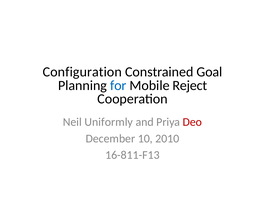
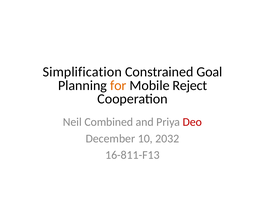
Configuration: Configuration -> Simplification
for colour: blue -> orange
Uniformly: Uniformly -> Combined
2010: 2010 -> 2032
